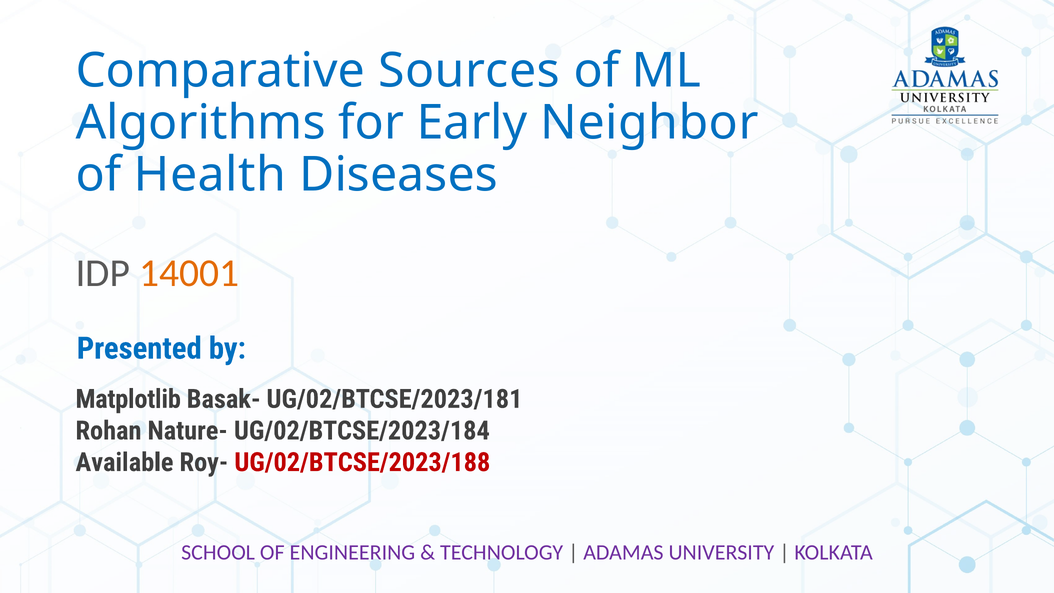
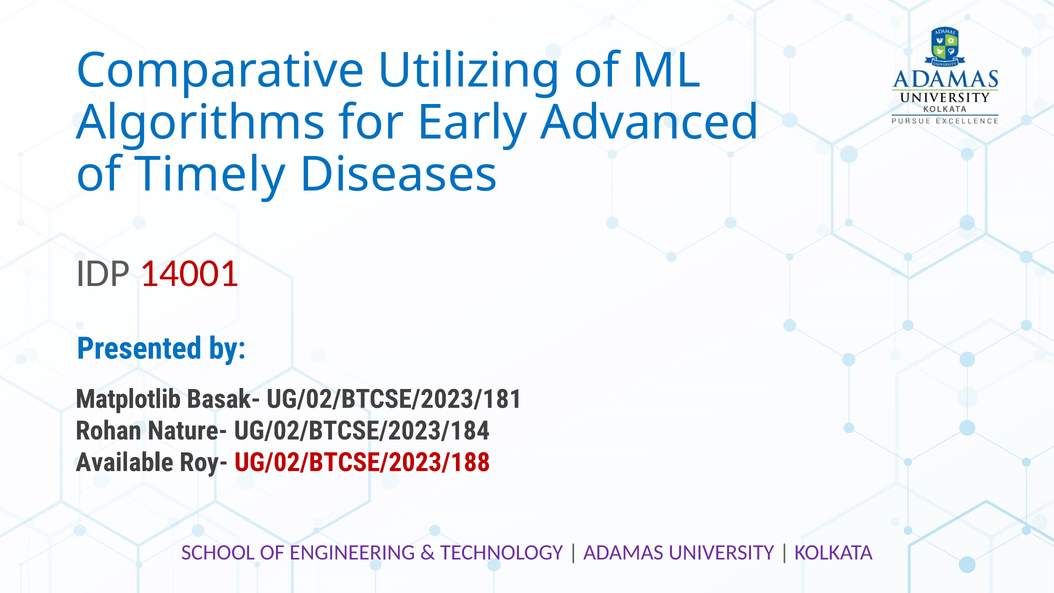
Sources: Sources -> Utilizing
Neighbor: Neighbor -> Advanced
Health: Health -> Timely
14001 colour: orange -> red
